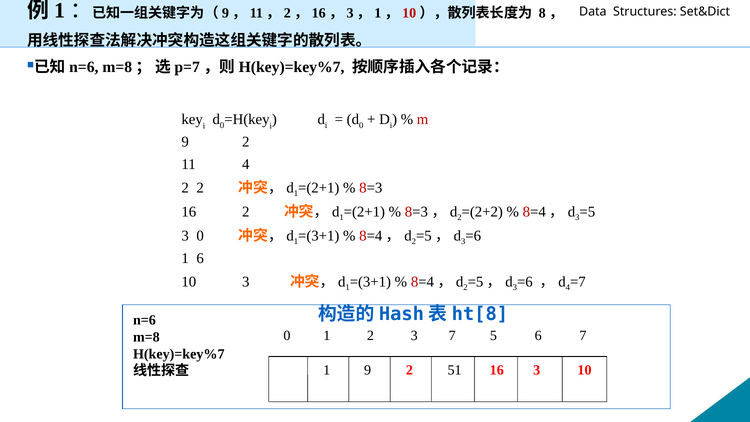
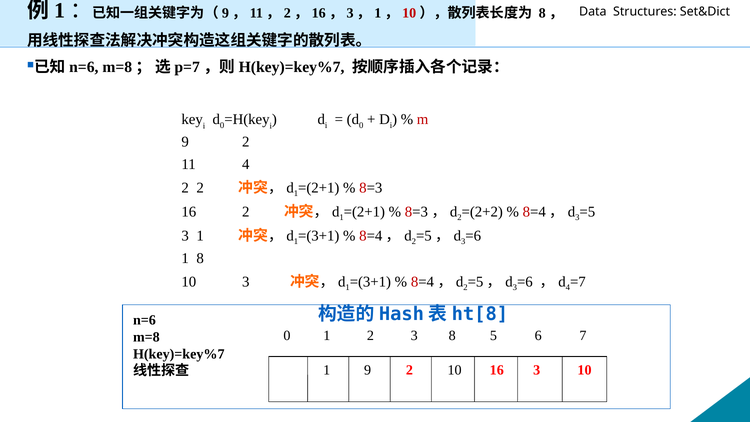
0 at (200, 236): 0 -> 1
1 6: 6 -> 8
3 7: 7 -> 8
9 51: 51 -> 10
